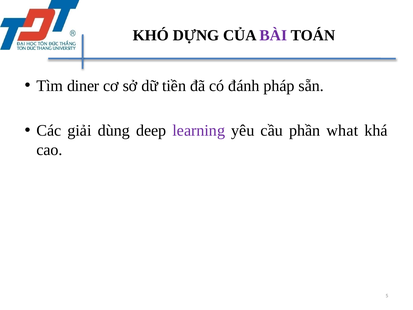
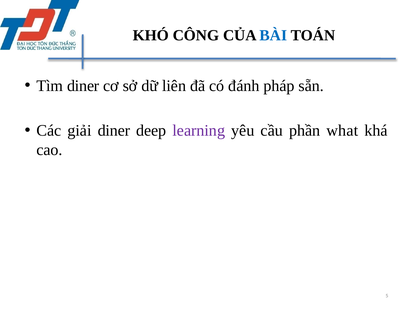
DỰNG: DỰNG -> CÔNG
BÀI colour: purple -> blue
tiền: tiền -> liên
giải dùng: dùng -> diner
